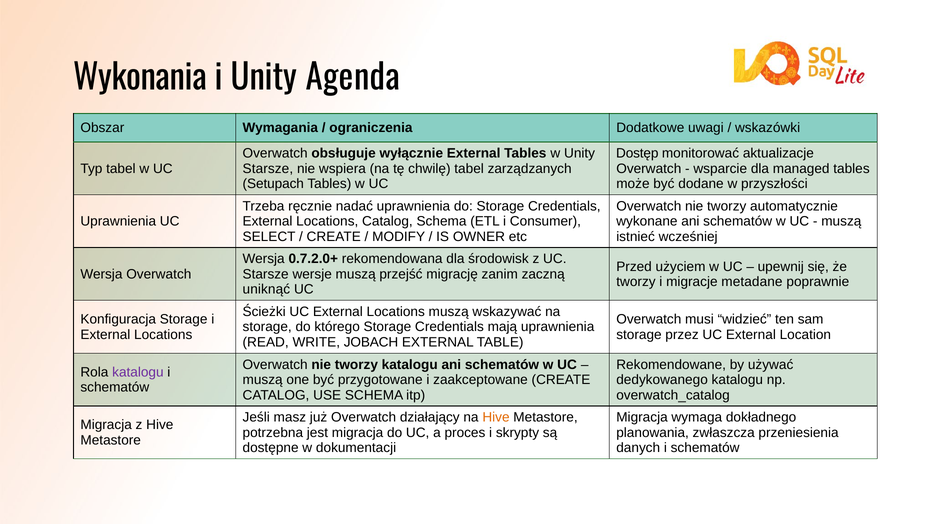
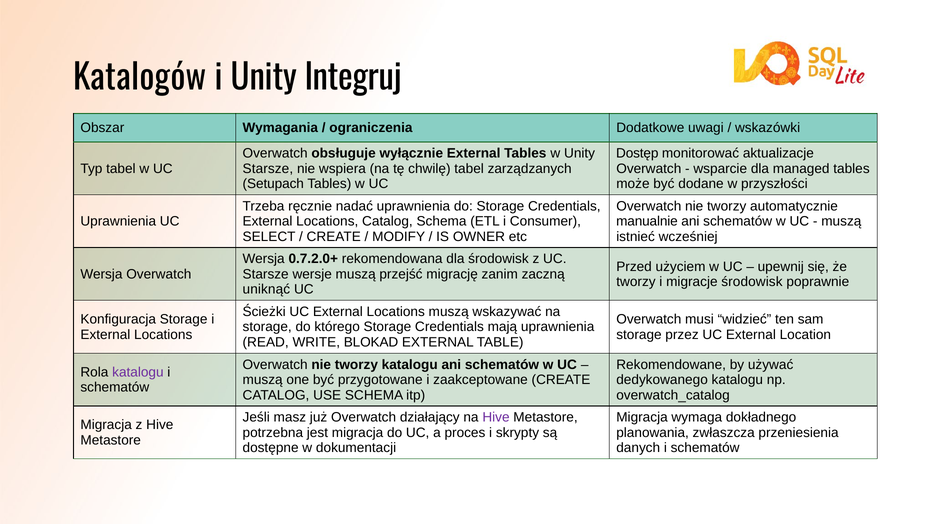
Wykonania: Wykonania -> Katalogów
Agenda: Agenda -> Integruj
wykonane: wykonane -> manualnie
migracje metadane: metadane -> środowisk
JOBACH: JOBACH -> BLOKAD
Hive at (496, 418) colour: orange -> purple
